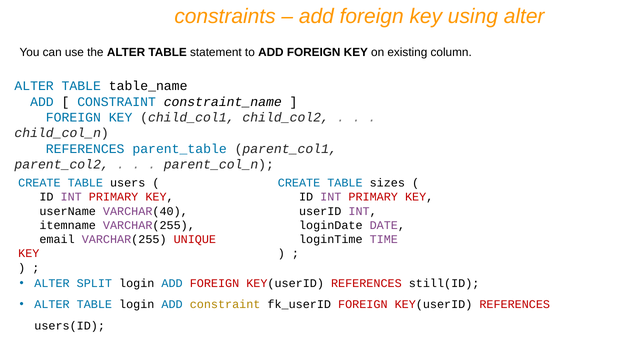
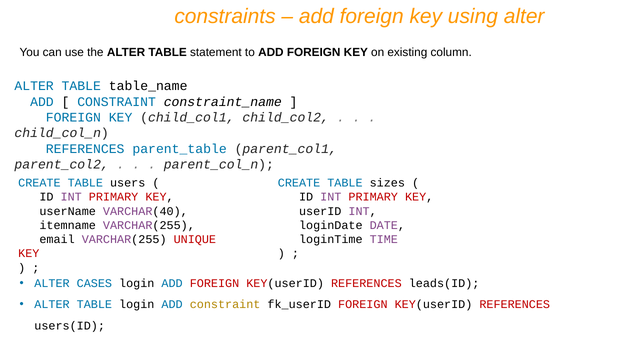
SPLIT: SPLIT -> CASES
still(ID: still(ID -> leads(ID
